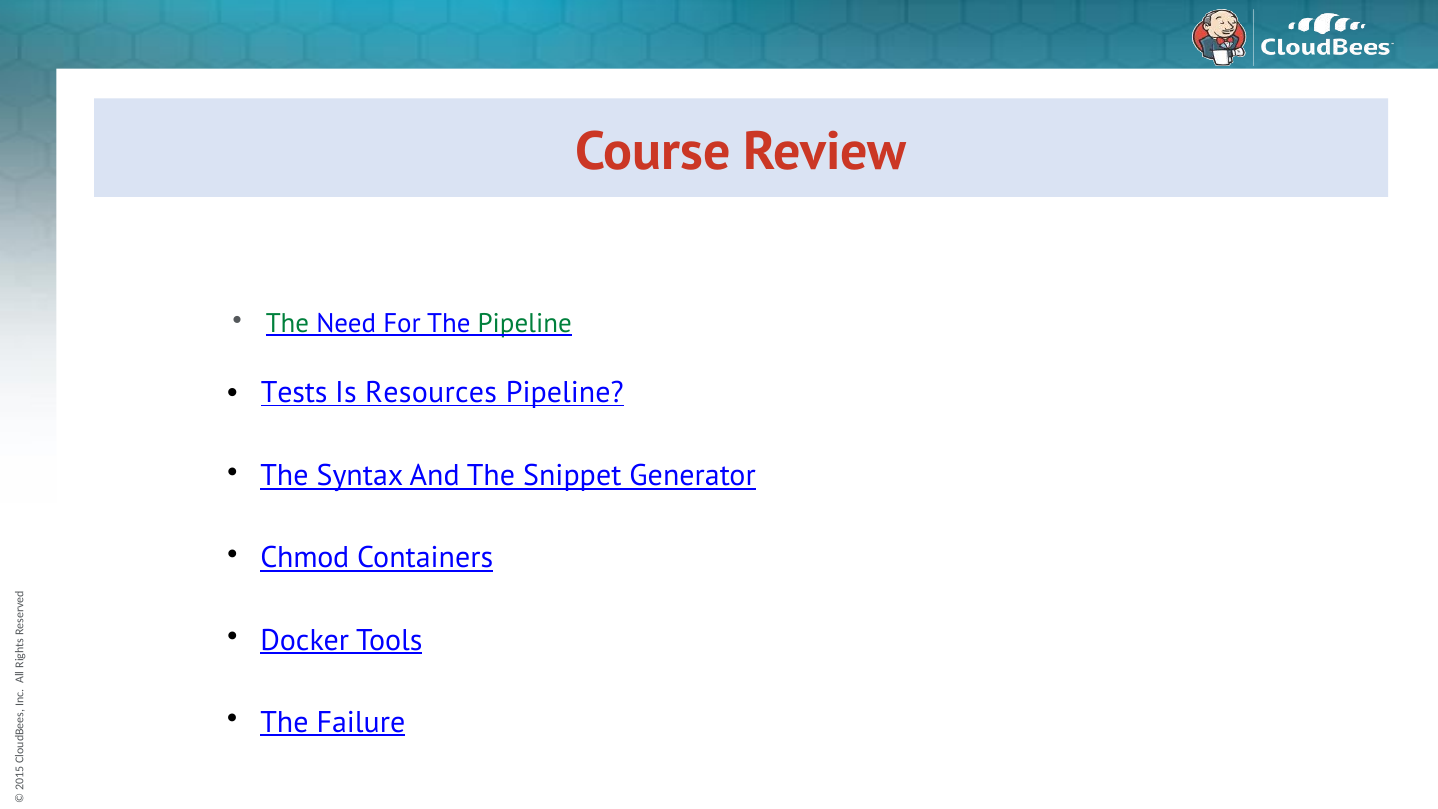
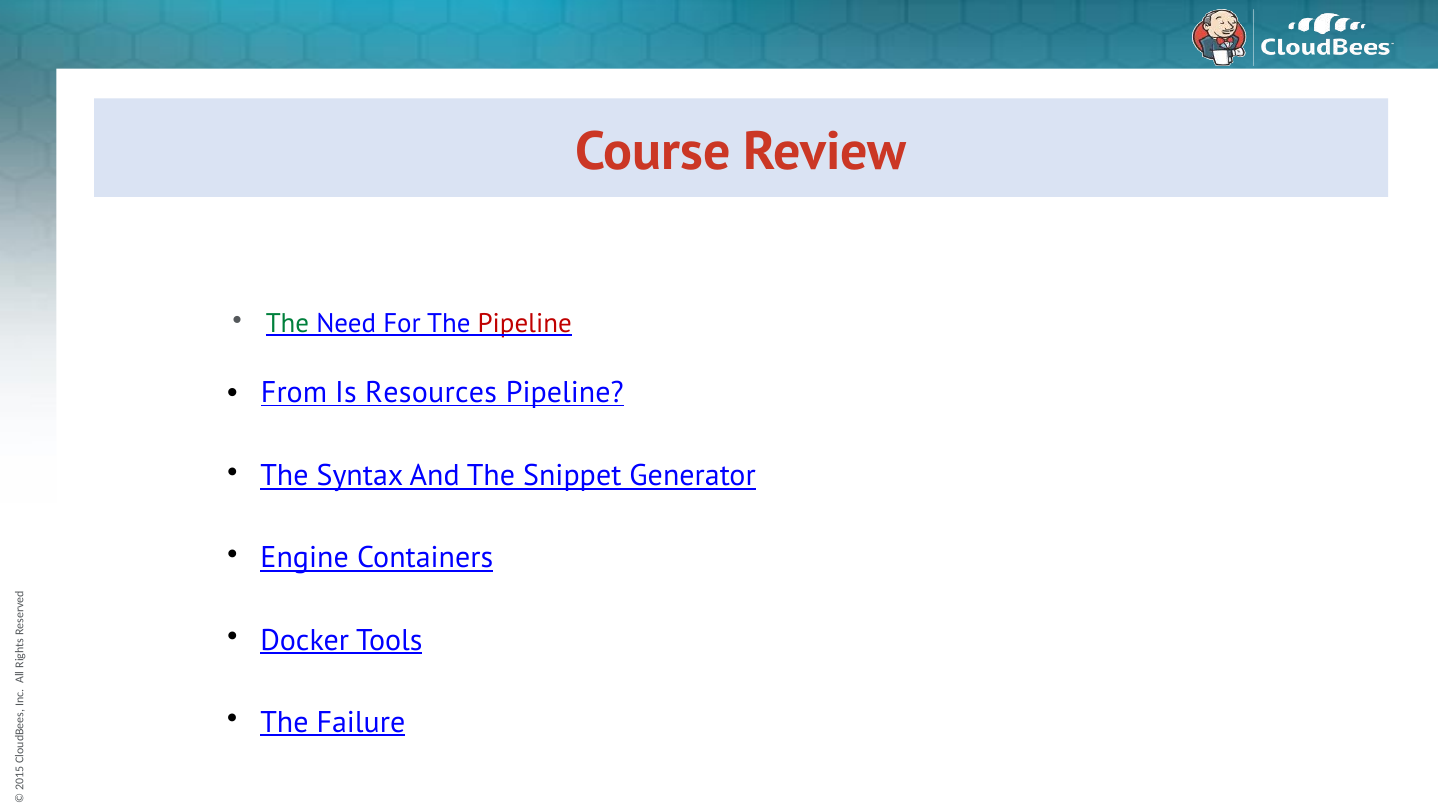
Pipeline at (525, 323) colour: green -> red
Tests: Tests -> From
Chmod: Chmod -> Engine
